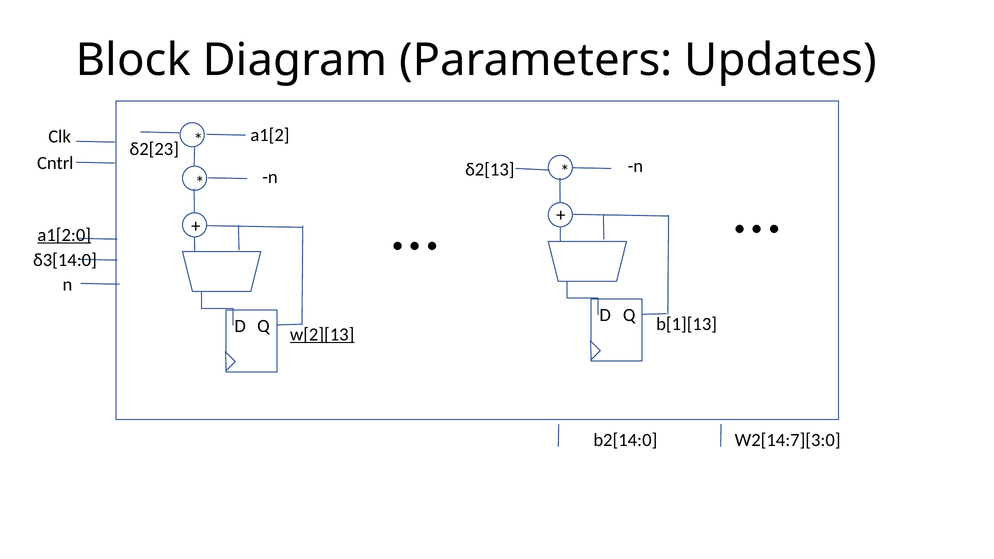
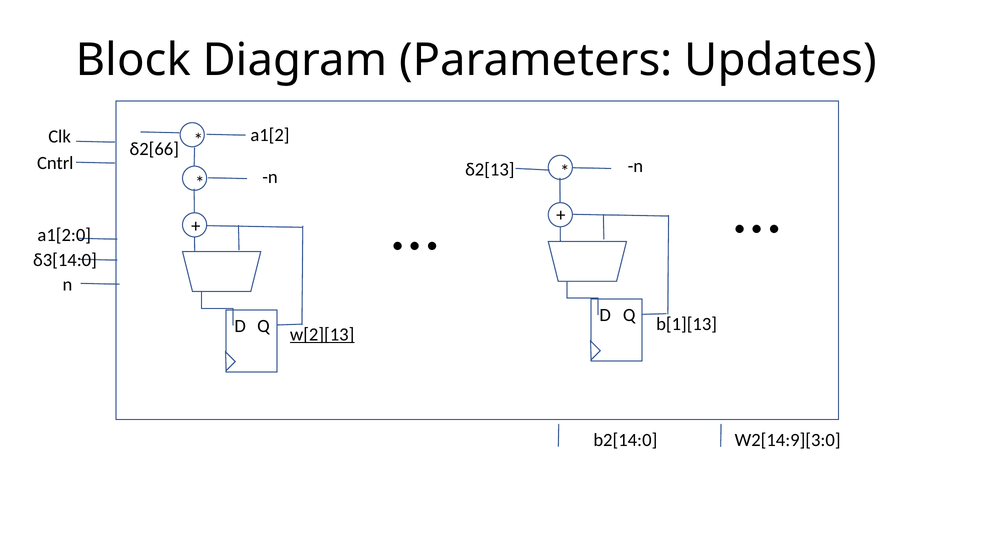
δ2[23: δ2[23 -> δ2[66
a1[2:0 underline: present -> none
W2[14:7][3:0: W2[14:7][3:0 -> W2[14:9][3:0
